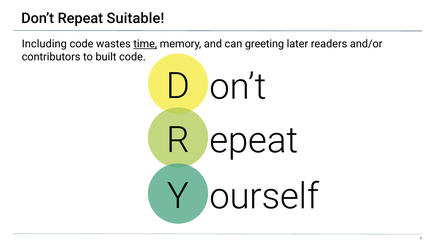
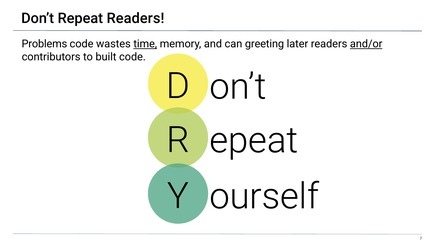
Repeat Suitable: Suitable -> Readers
Including: Including -> Problems
and/or underline: none -> present
